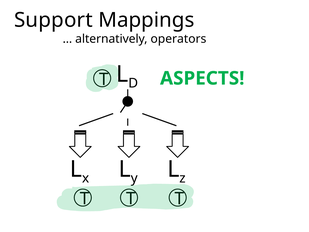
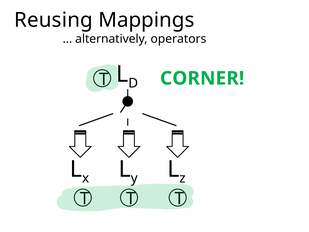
Support: Support -> Reusing
ASPECTS: ASPECTS -> CORNER
